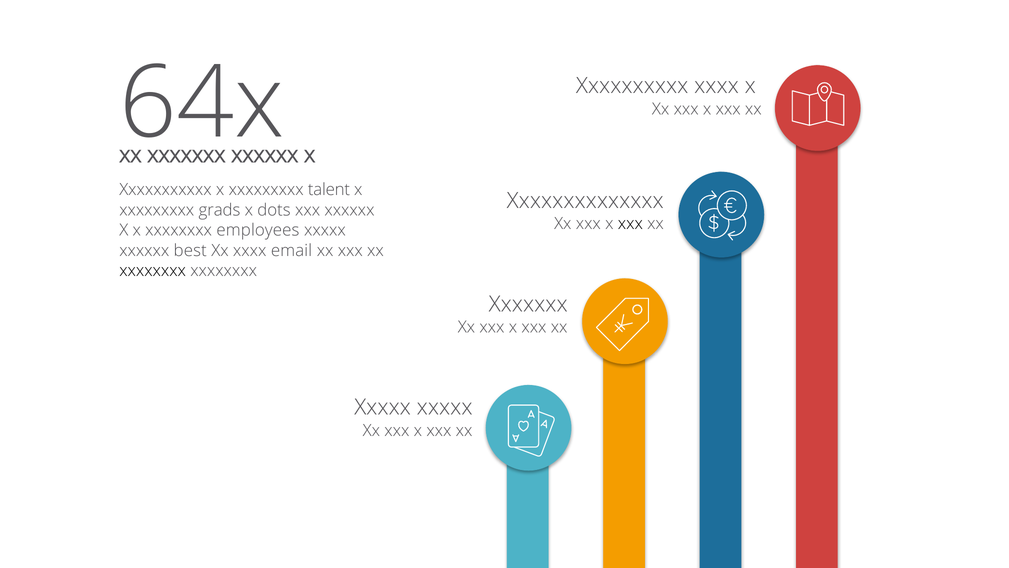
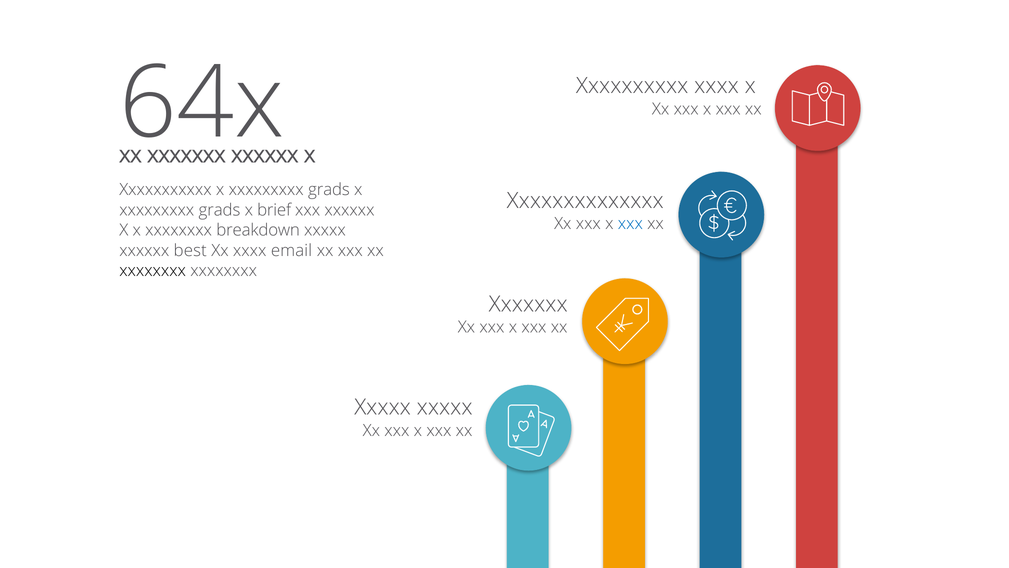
Xxxxxxxxxxx x xxxxxxxxx talent: talent -> grads
dots: dots -> brief
xxx at (630, 224) colour: black -> blue
employees: employees -> breakdown
